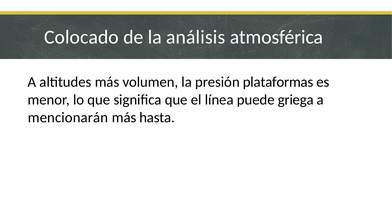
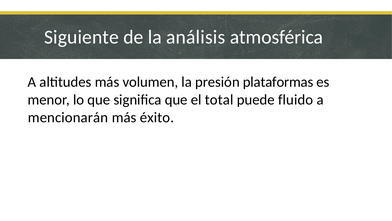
Colocado: Colocado -> Siguiente
línea: línea -> total
griega: griega -> fluido
hasta: hasta -> éxito
